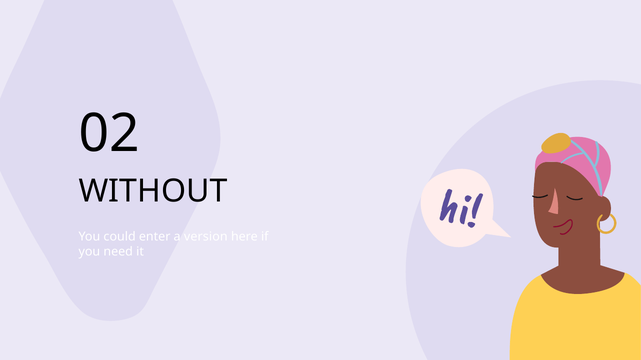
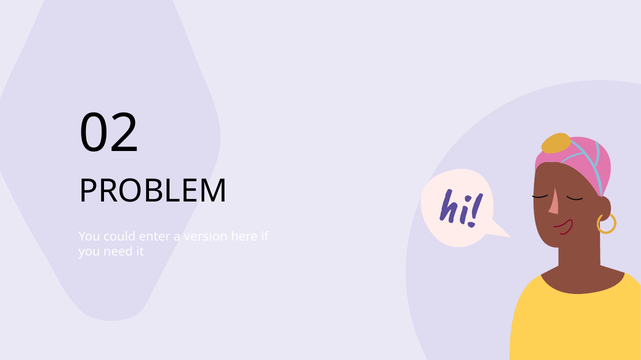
WITHOUT: WITHOUT -> PROBLEM
